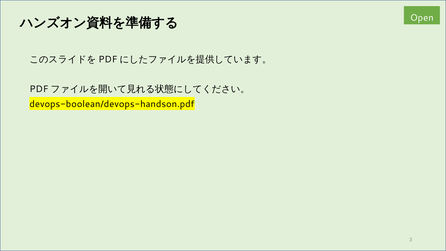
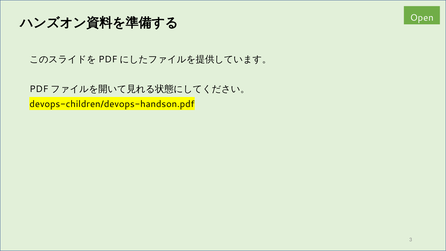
devops-boolean/devops-handson.pdf: devops-boolean/devops-handson.pdf -> devops-children/devops-handson.pdf
